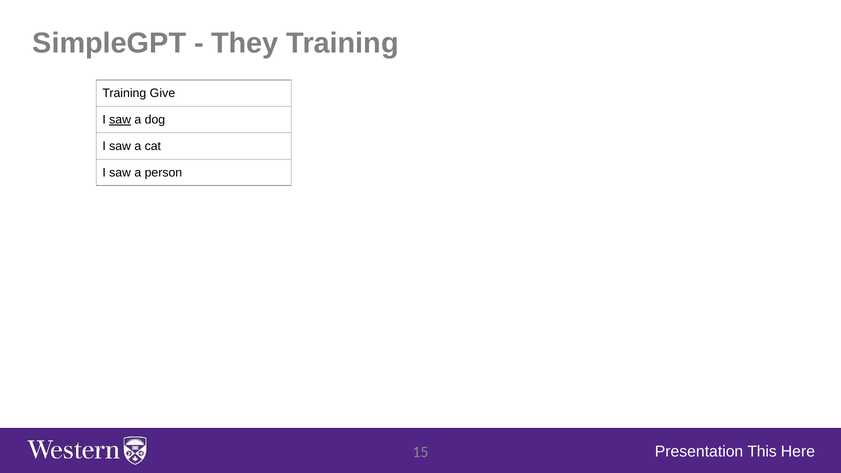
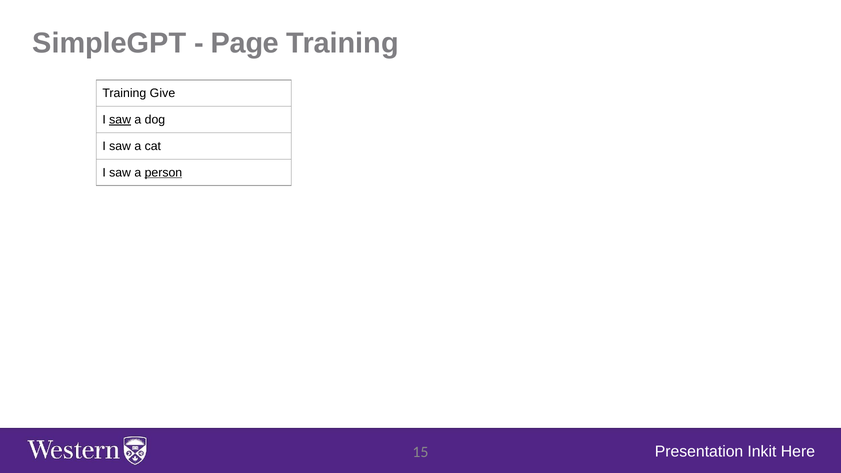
They: They -> Page
person underline: none -> present
This: This -> Inkit
